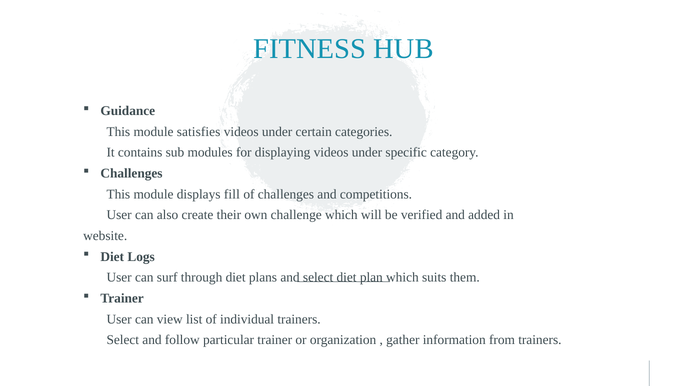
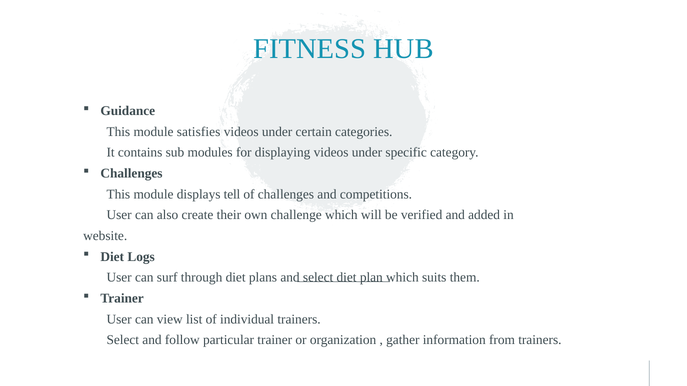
fill: fill -> tell
